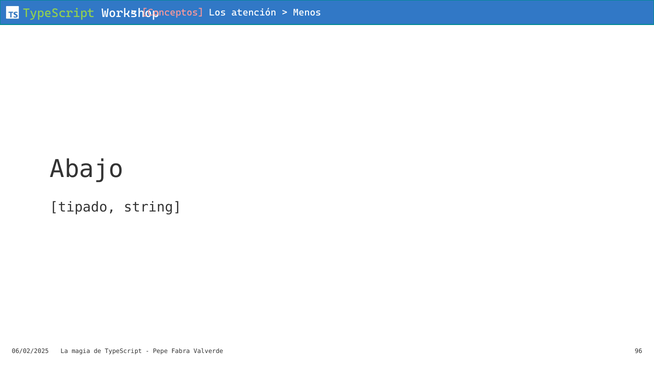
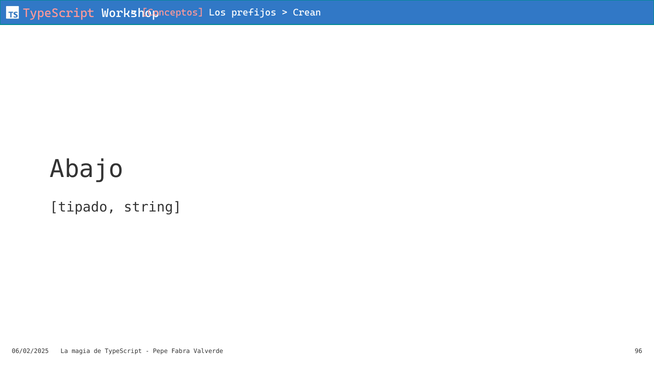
TypeScript at (59, 13) colour: light green -> pink
atención: atención -> prefijos
Menos: Menos -> Crean
